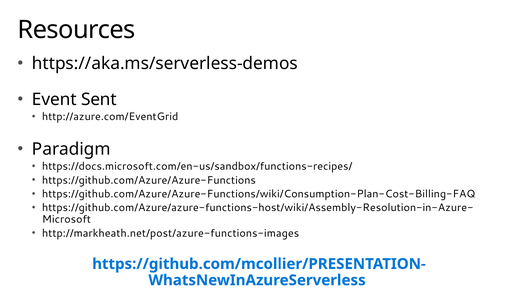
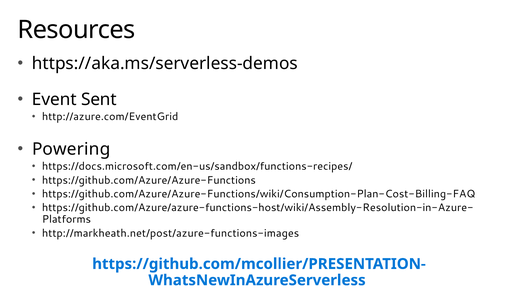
Paradigm: Paradigm -> Powering
Microsoft: Microsoft -> Platforms
